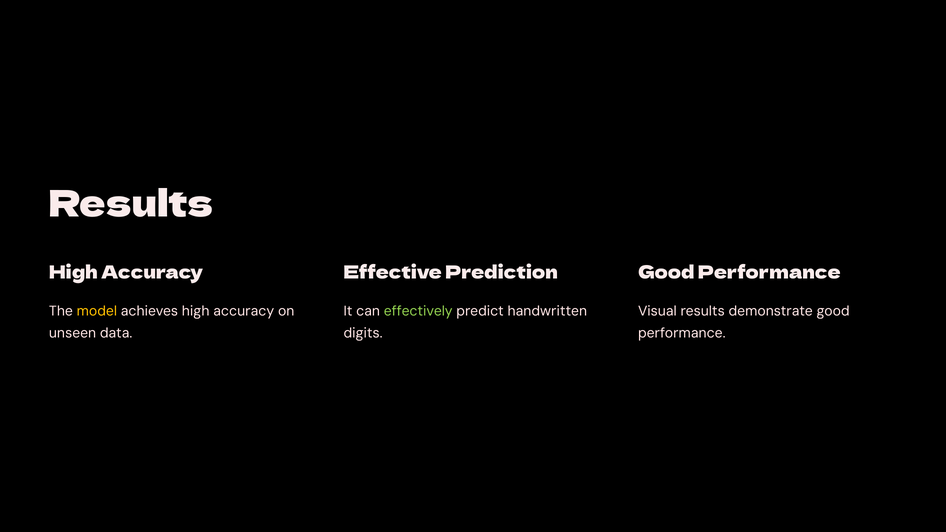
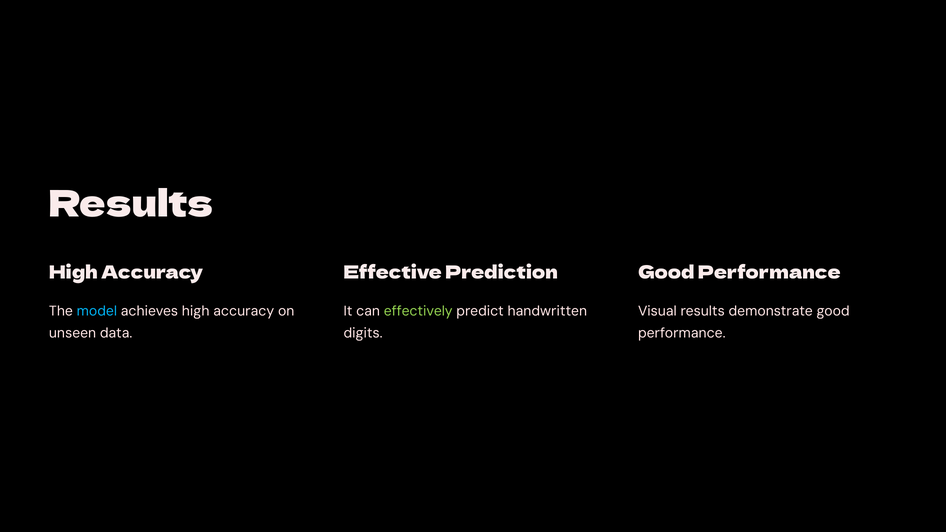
model colour: yellow -> light blue
